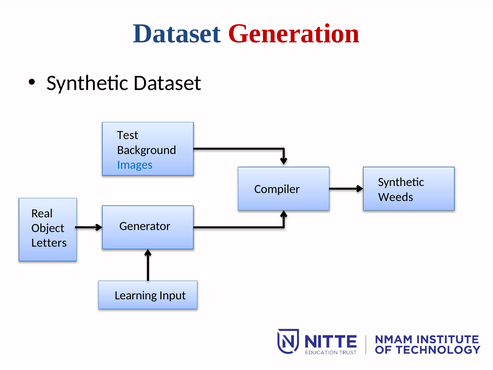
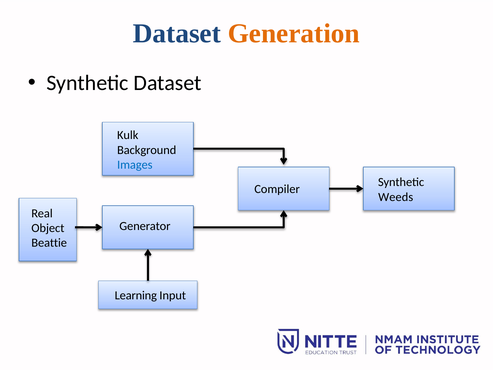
Generation colour: red -> orange
Test: Test -> Kulk
Letters: Letters -> Beattie
